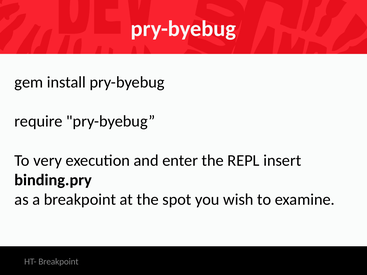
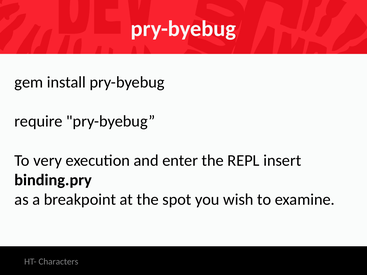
HT- Breakpoint: Breakpoint -> Characters
